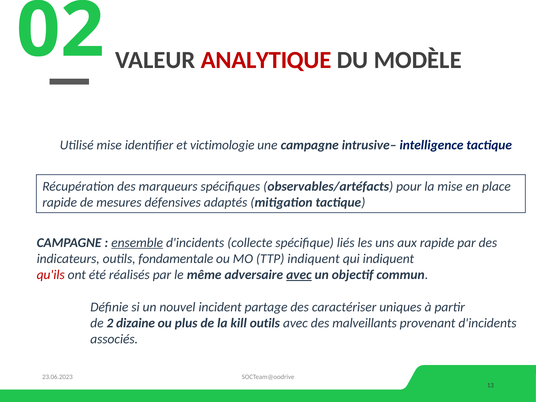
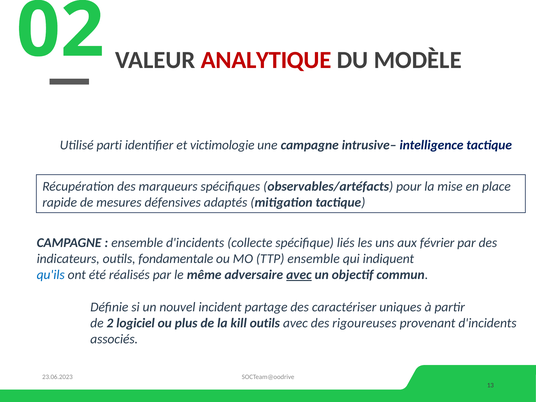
Utilisé mise: mise -> parti
ensemble at (137, 243) underline: present -> none
aux rapide: rapide -> février
TTP indiquent: indiquent -> ensemble
qu'ils colour: red -> blue
dizaine: dizaine -> logiciel
malveillants: malveillants -> rigoureuses
